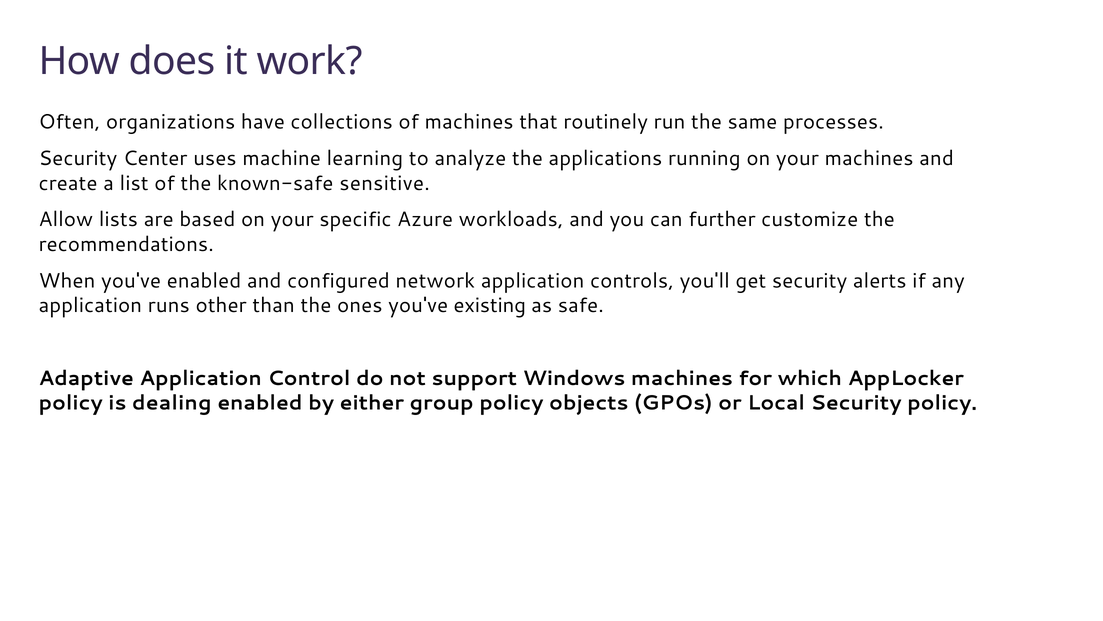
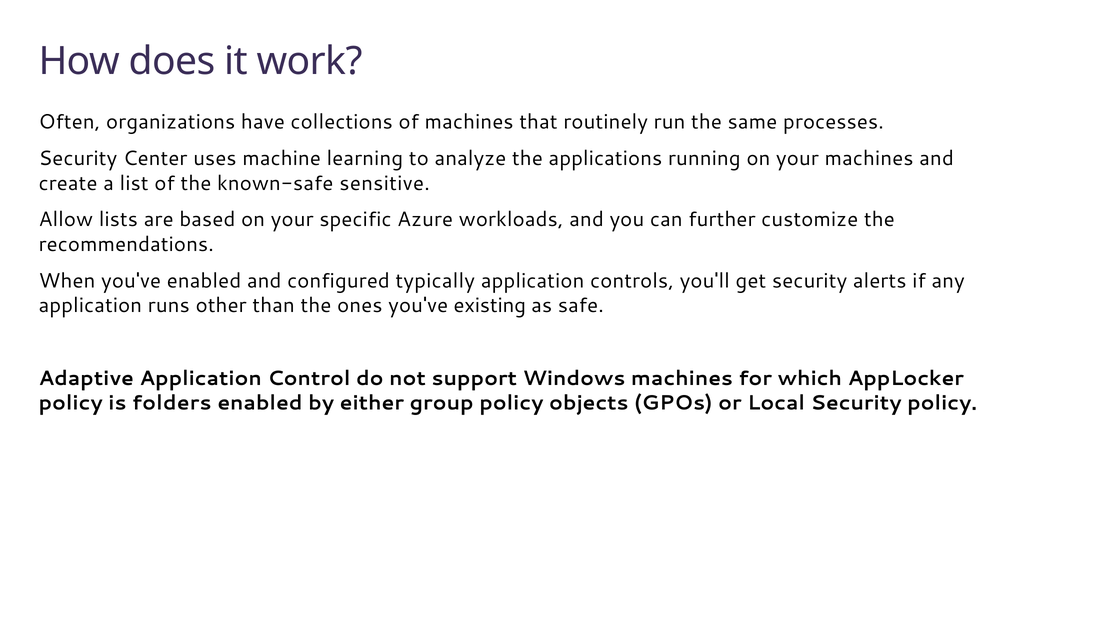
network: network -> typically
dealing: dealing -> folders
